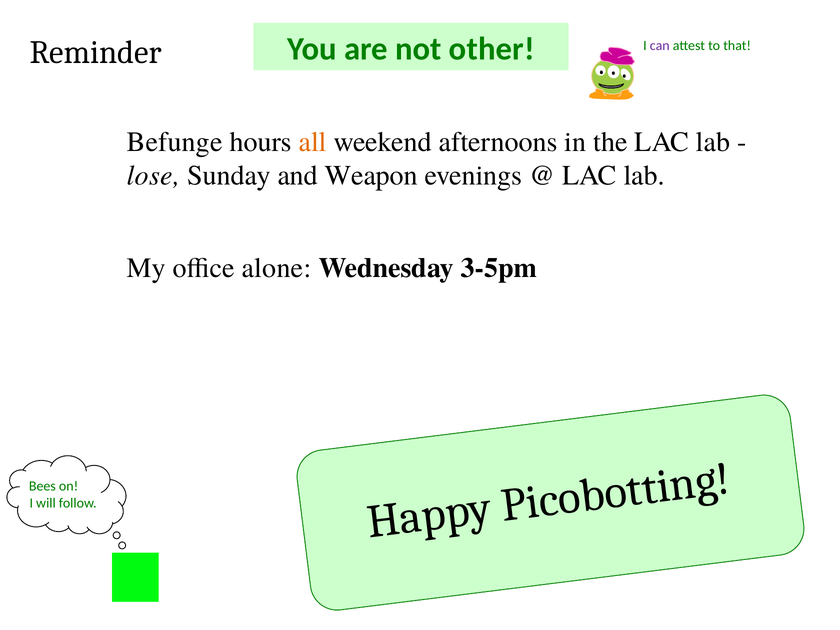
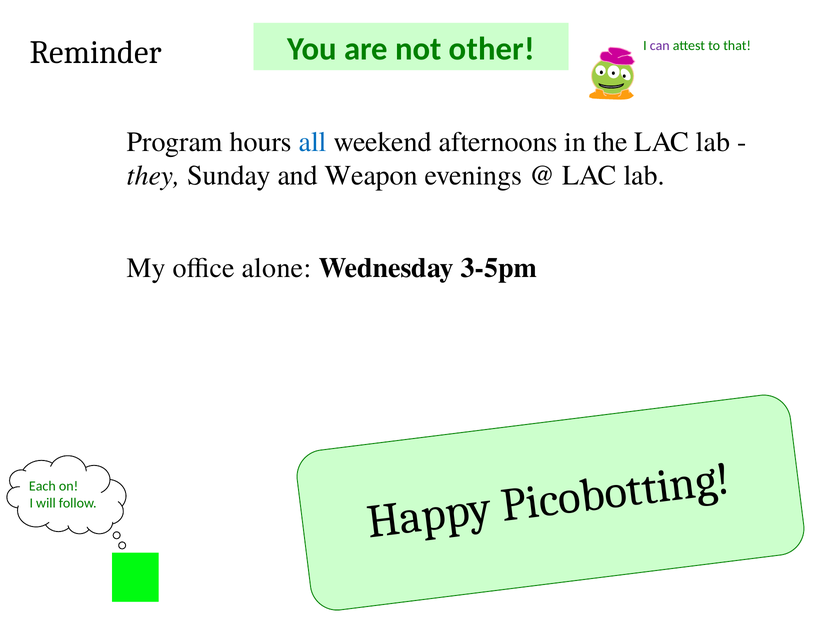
Befunge: Befunge -> Program
all colour: orange -> blue
lose: lose -> they
Bees: Bees -> Each
